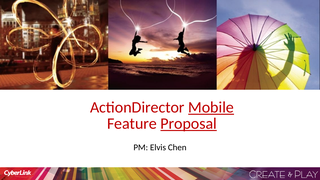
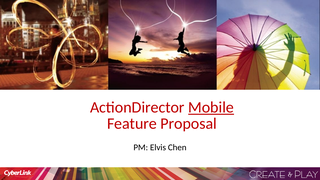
Proposal underline: present -> none
